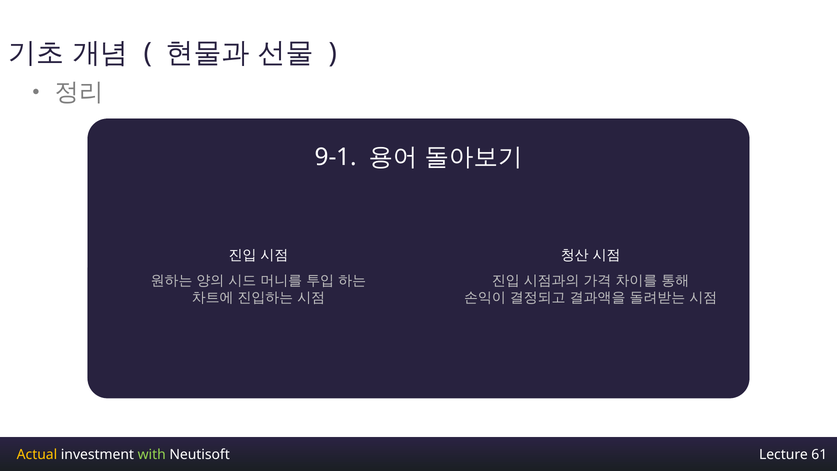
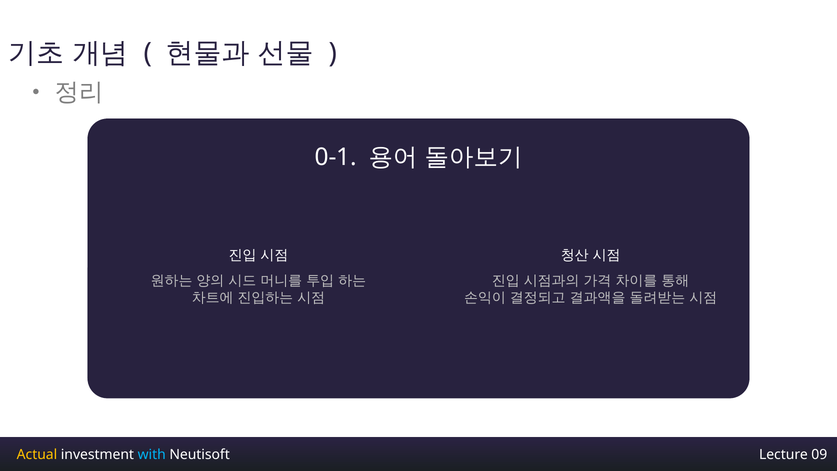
9-1: 9-1 -> 0-1
with colour: light green -> light blue
61: 61 -> 09
